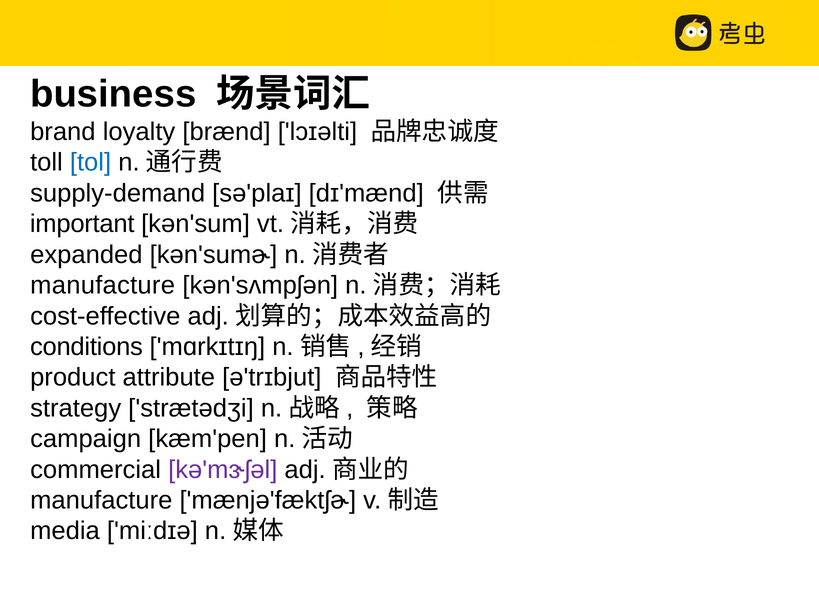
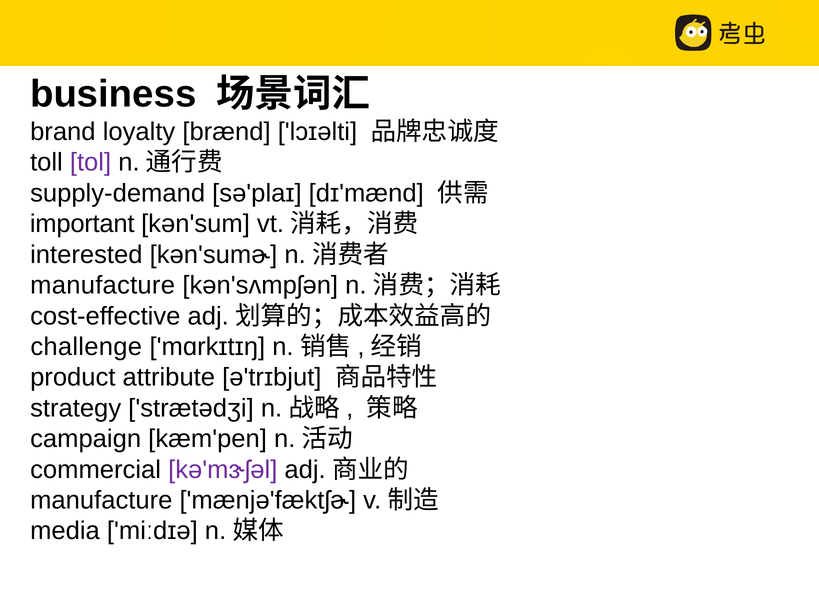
tol colour: blue -> purple
expanded: expanded -> interested
conditions: conditions -> challenge
